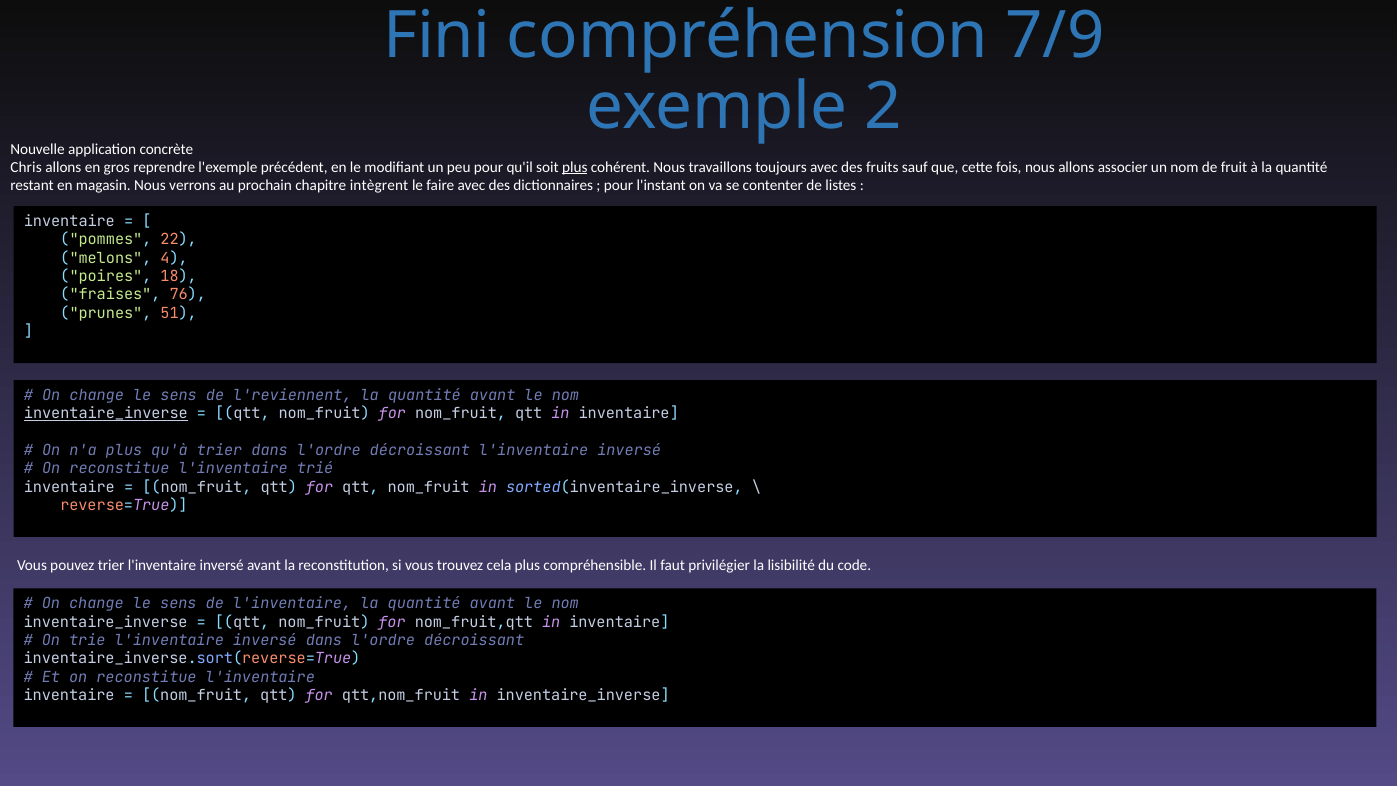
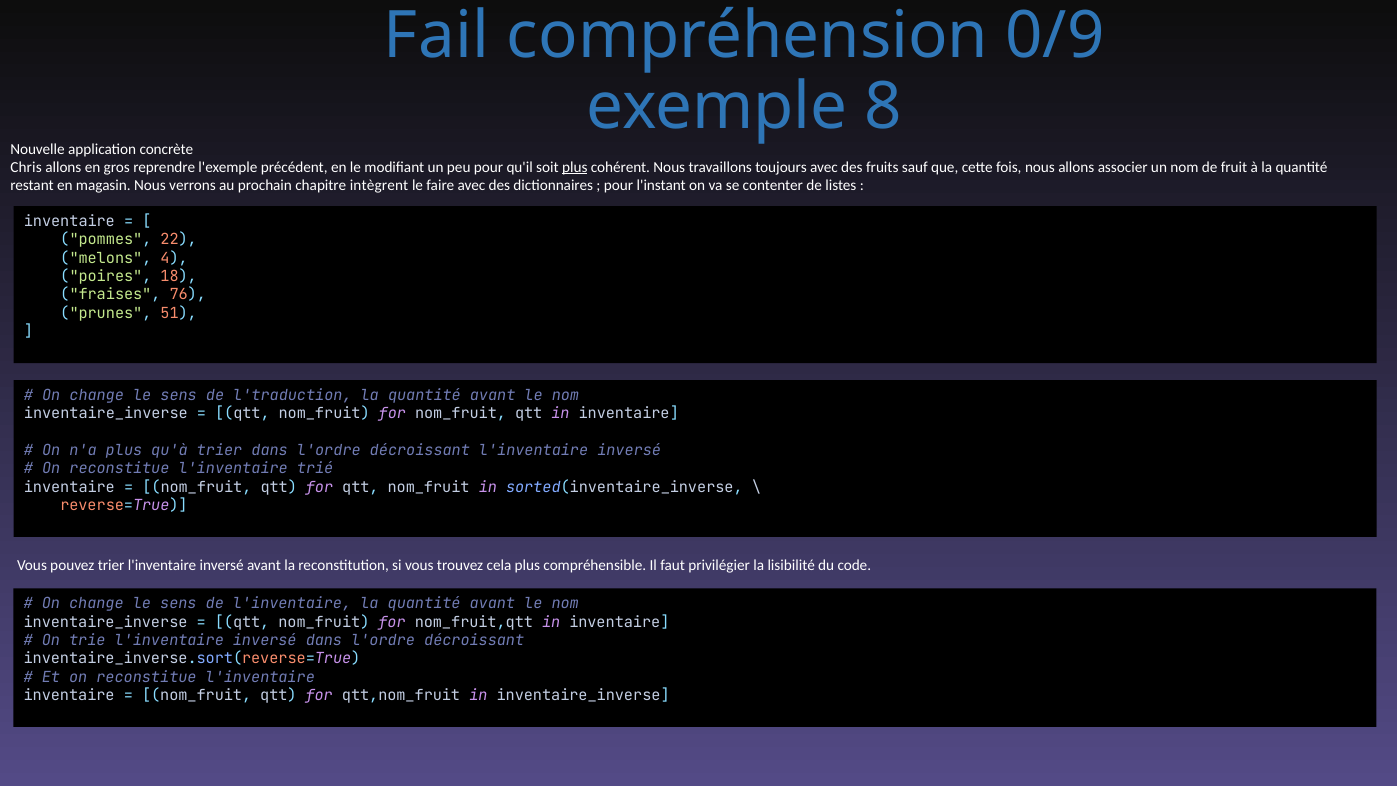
Fini: Fini -> Fail
7/9: 7/9 -> 0/9
2: 2 -> 8
l'reviennent: l'reviennent -> l'traduction
inventaire_inverse at (106, 414) underline: present -> none
